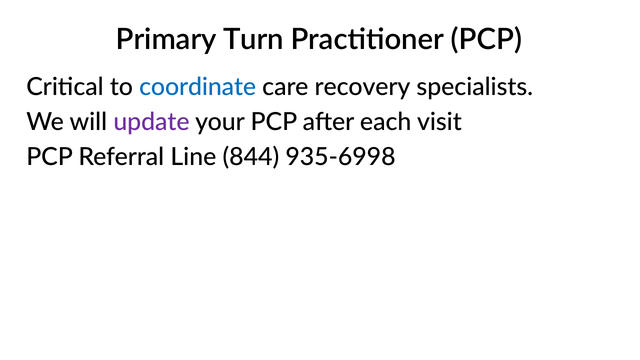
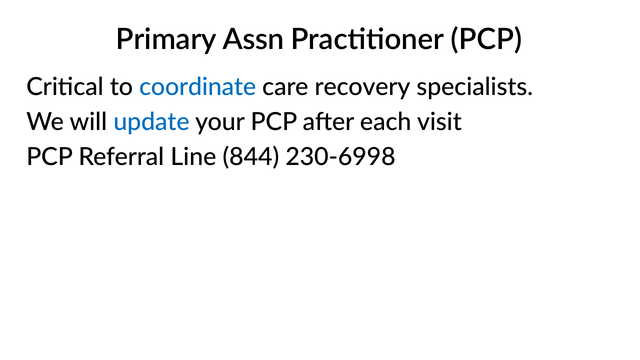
Turn: Turn -> Assn
update colour: purple -> blue
935-6998: 935-6998 -> 230-6998
